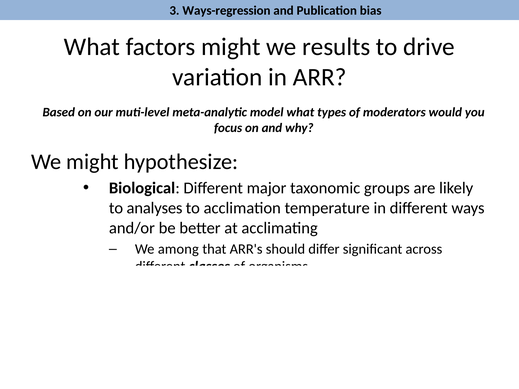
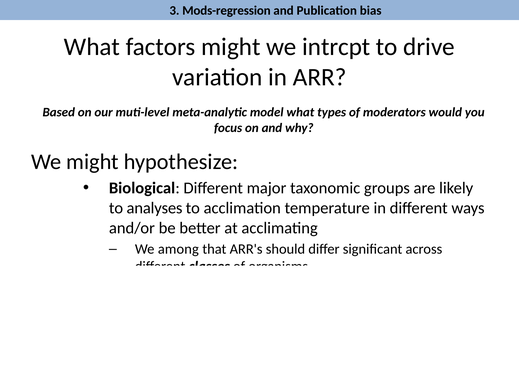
Ways-regression: Ways-regression -> Mods-regression
results: results -> intrcpt
